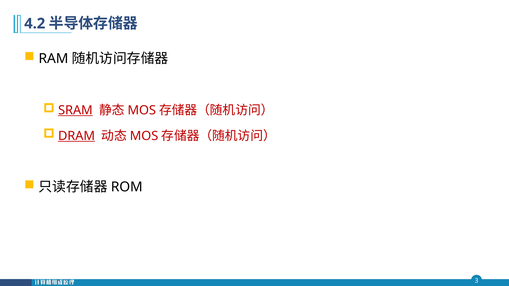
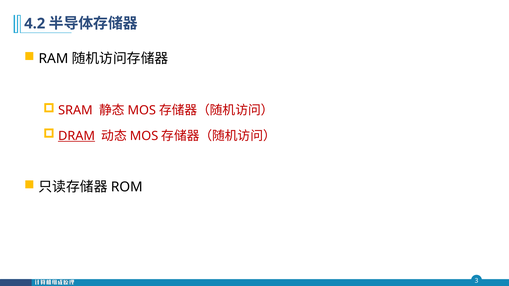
SRAM underline: present -> none
